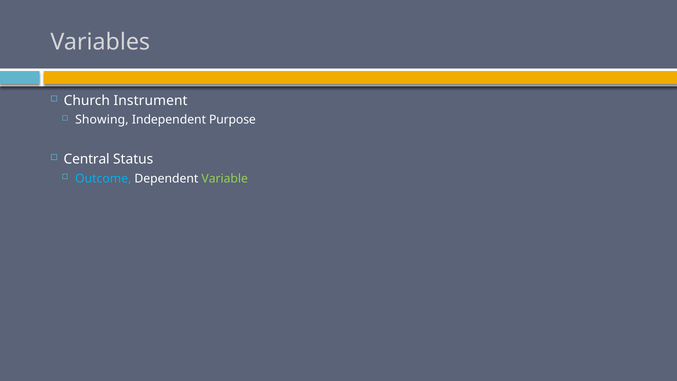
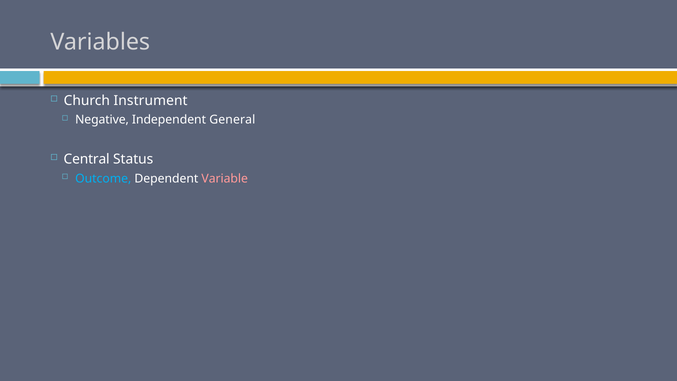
Showing: Showing -> Negative
Purpose: Purpose -> General
Variable colour: light green -> pink
